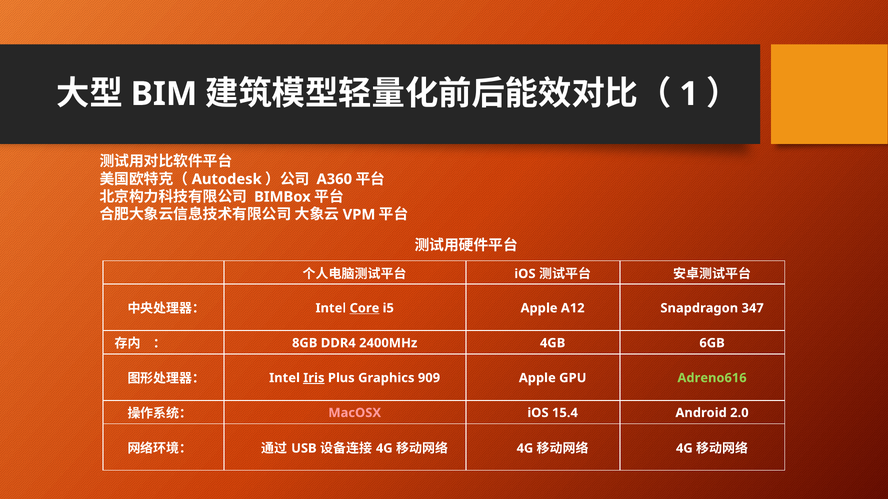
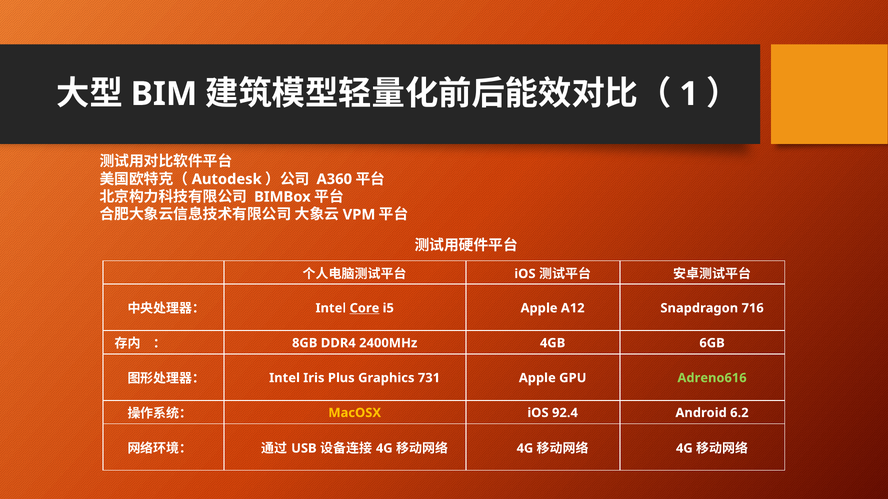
347: 347 -> 716
Iris underline: present -> none
909: 909 -> 731
MacOSX colour: pink -> yellow
15.4: 15.4 -> 92.4
2.0: 2.0 -> 6.2
